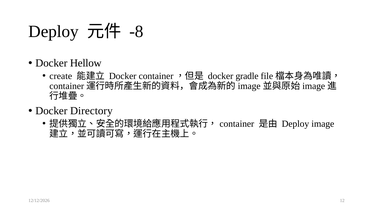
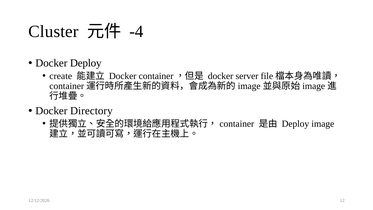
Deploy at (54, 31): Deploy -> Cluster
-8: -8 -> -4
Docker Hellow: Hellow -> Deploy
gradle: gradle -> server
